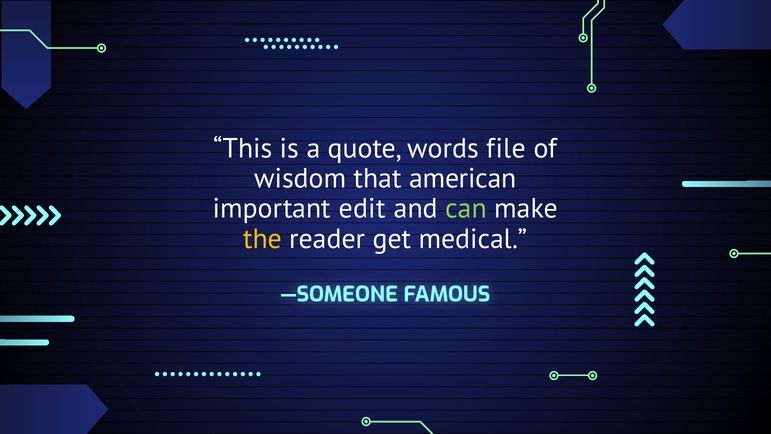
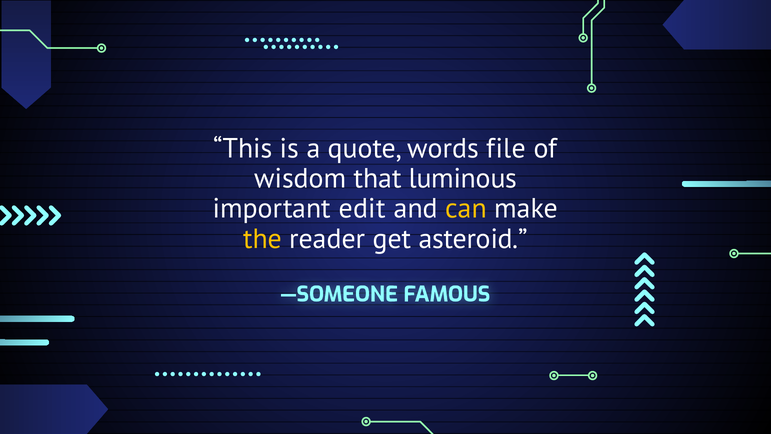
american: american -> luminous
can colour: light green -> yellow
medical: medical -> asteroid
